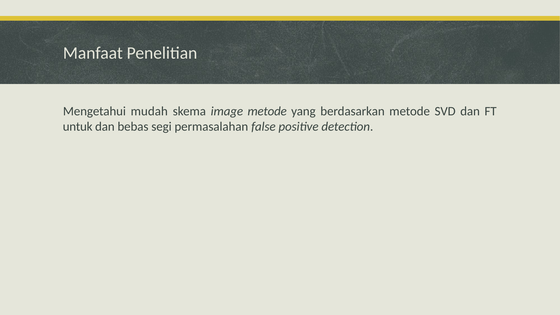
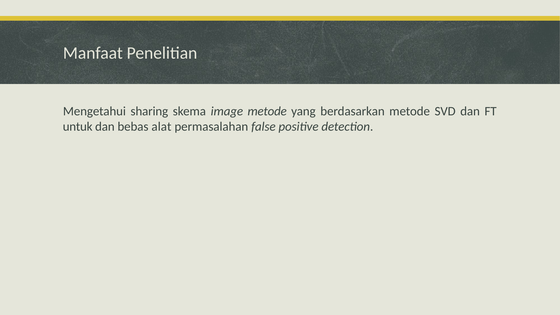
mudah: mudah -> sharing
segi: segi -> alat
